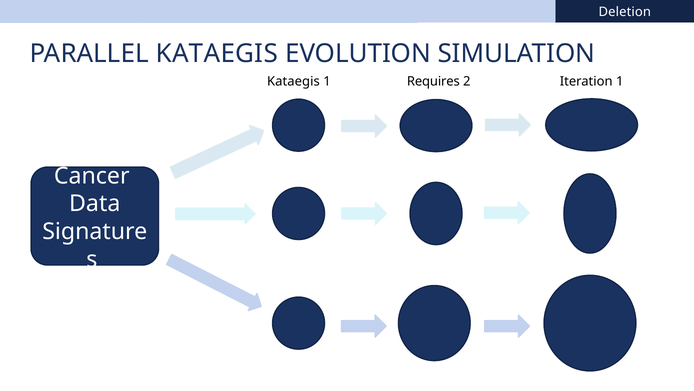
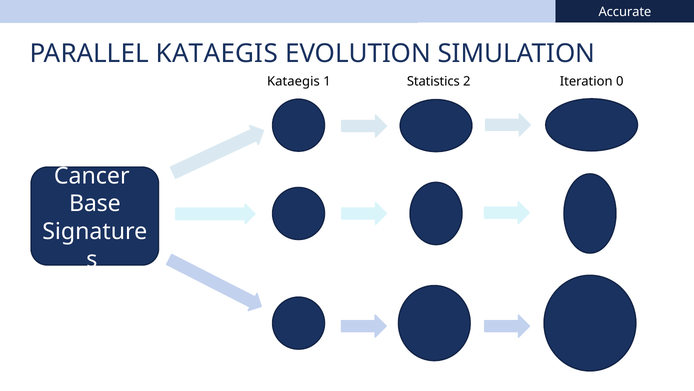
Deletion: Deletion -> Accurate
Requires: Requires -> Statistics
Iteration 1: 1 -> 0
Data: Data -> Base
